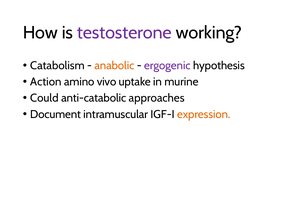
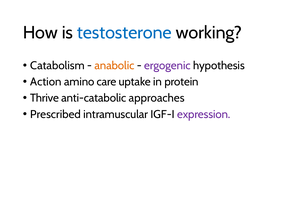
testosterone colour: purple -> blue
vivo: vivo -> care
murine: murine -> protein
Could: Could -> Thrive
Document: Document -> Prescribed
expression colour: orange -> purple
